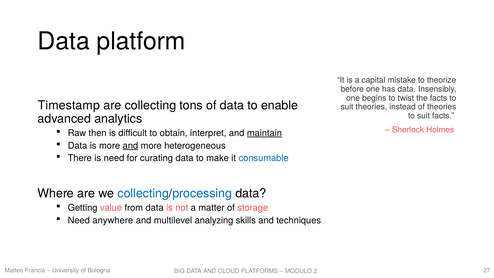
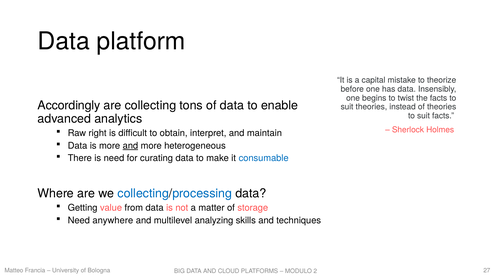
Timestamp: Timestamp -> Accordingly
then: then -> right
maintain underline: present -> none
